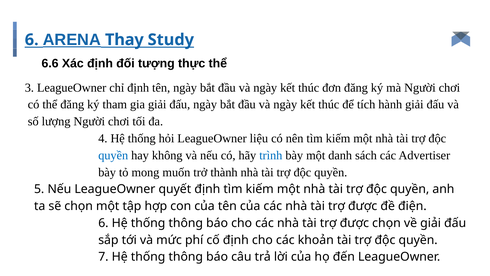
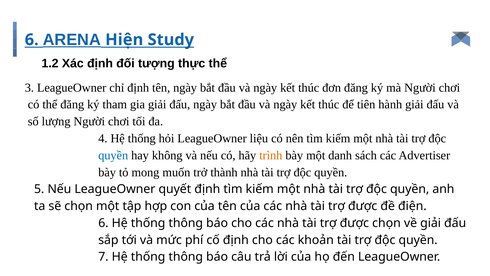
Thay: Thay -> Hiện
6.6: 6.6 -> 1.2
tích: tích -> tiên
trình colour: blue -> orange
